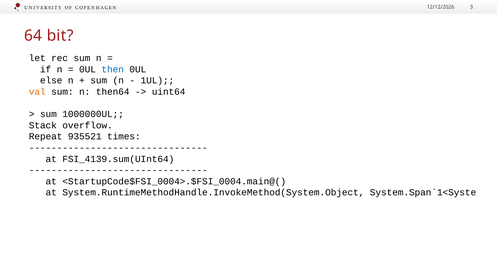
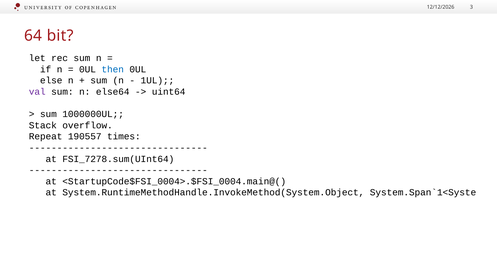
val colour: orange -> purple
then64: then64 -> else64
935521: 935521 -> 190557
FSI_4139.sum(UInt64: FSI_4139.sum(UInt64 -> FSI_7278.sum(UInt64
